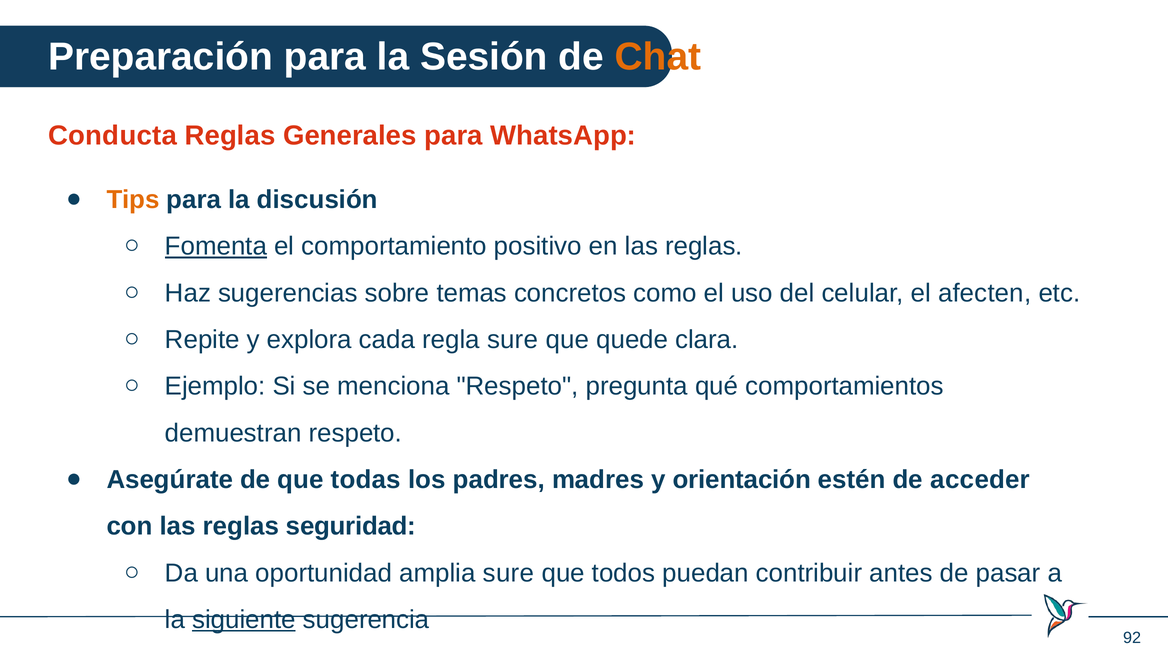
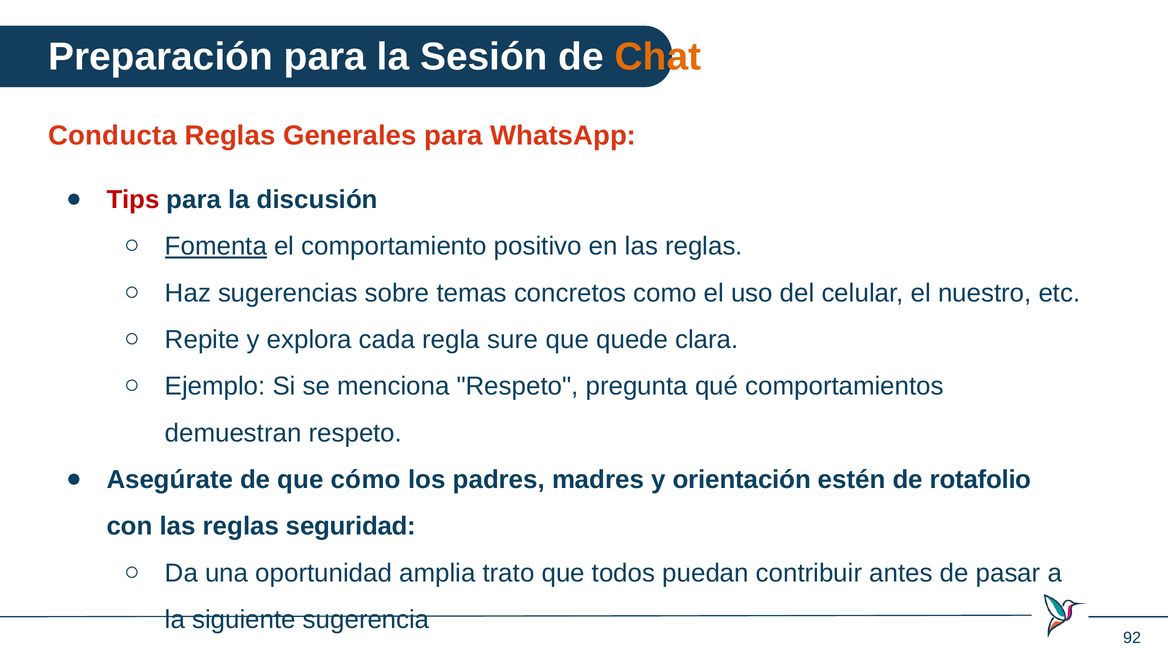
Tips colour: orange -> red
afecten: afecten -> nuestro
todas: todas -> cómo
acceder: acceder -> rotafolio
amplia sure: sure -> trato
siguiente underline: present -> none
